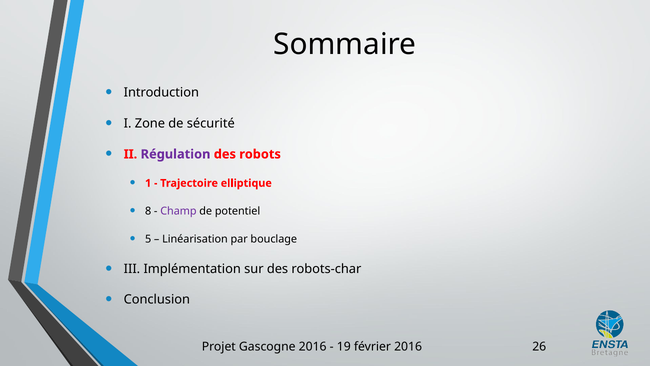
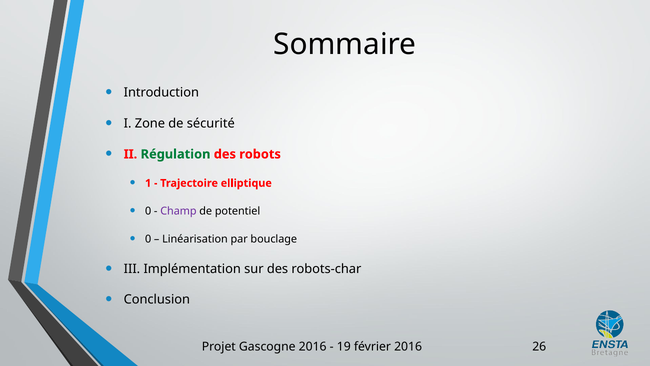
Régulation colour: purple -> green
8 at (148, 211): 8 -> 0
5 at (148, 239): 5 -> 0
